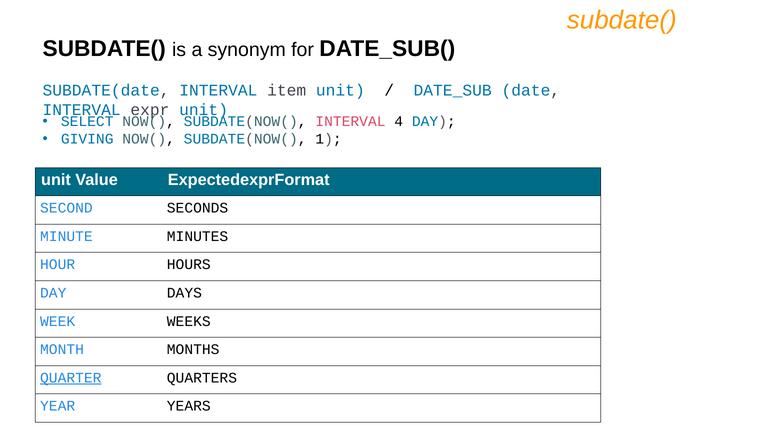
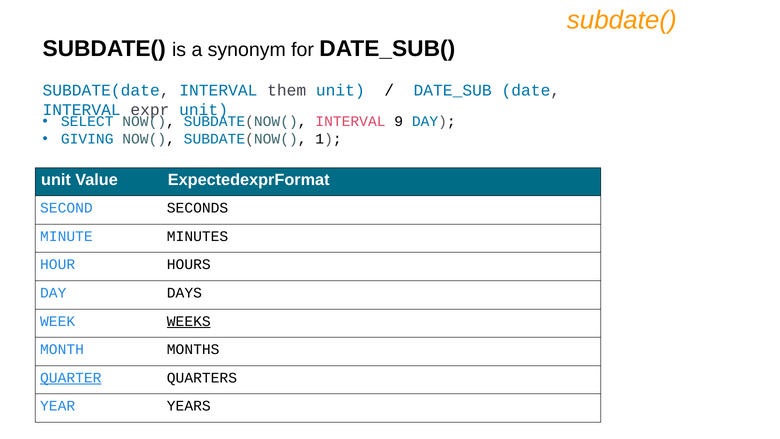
item: item -> them
4: 4 -> 9
WEEKS underline: none -> present
